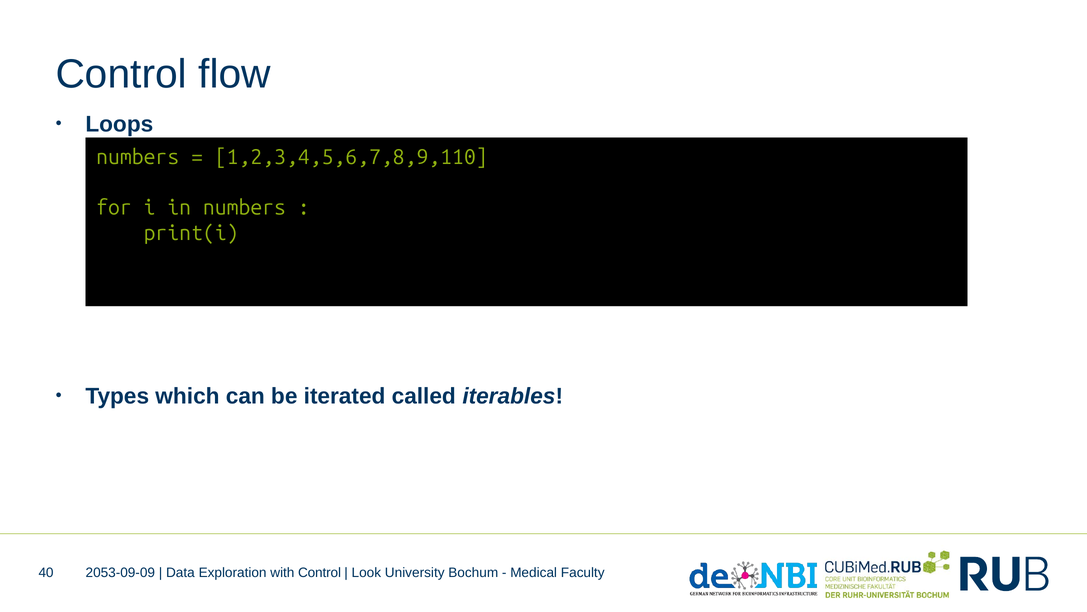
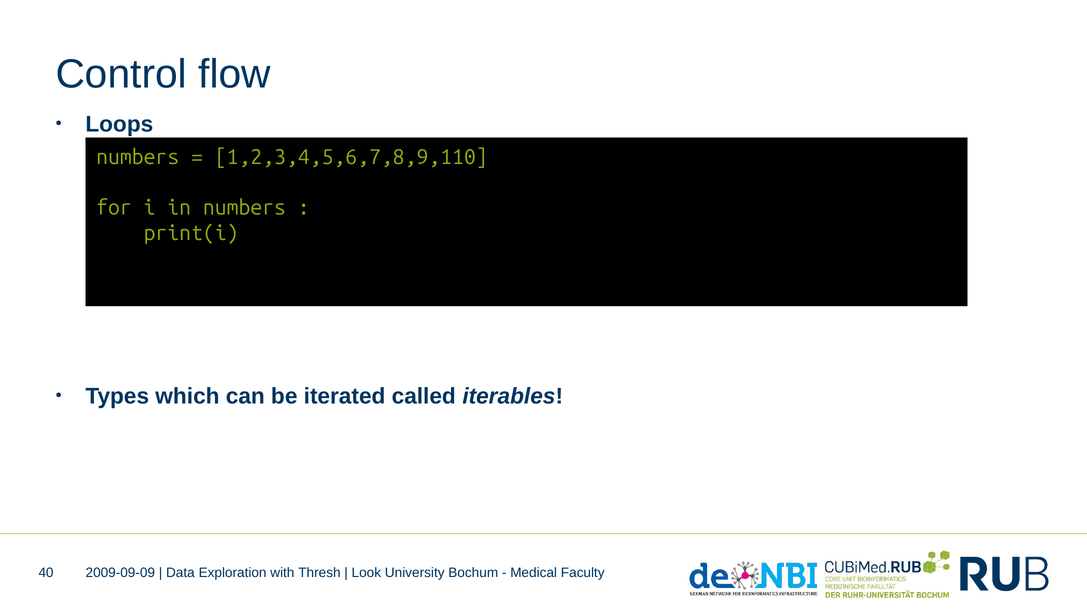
2053-09-09: 2053-09-09 -> 2009-09-09
with Control: Control -> Thresh
